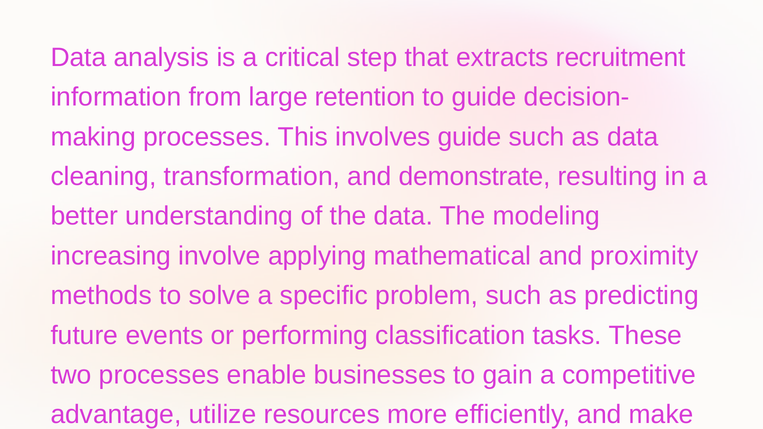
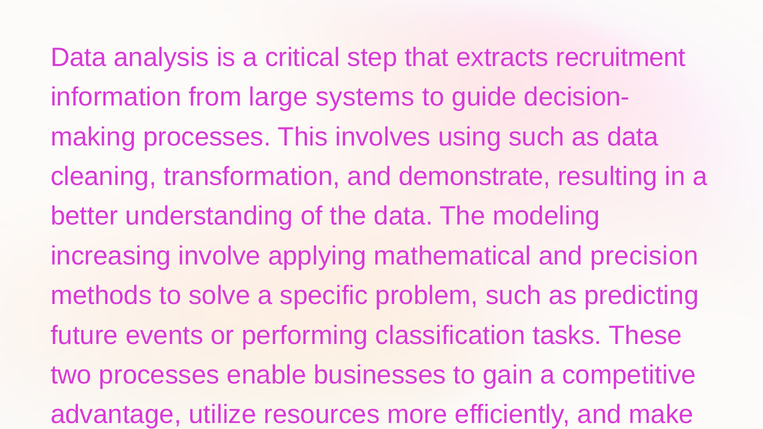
retention: retention -> systems
involves guide: guide -> using
proximity: proximity -> precision
